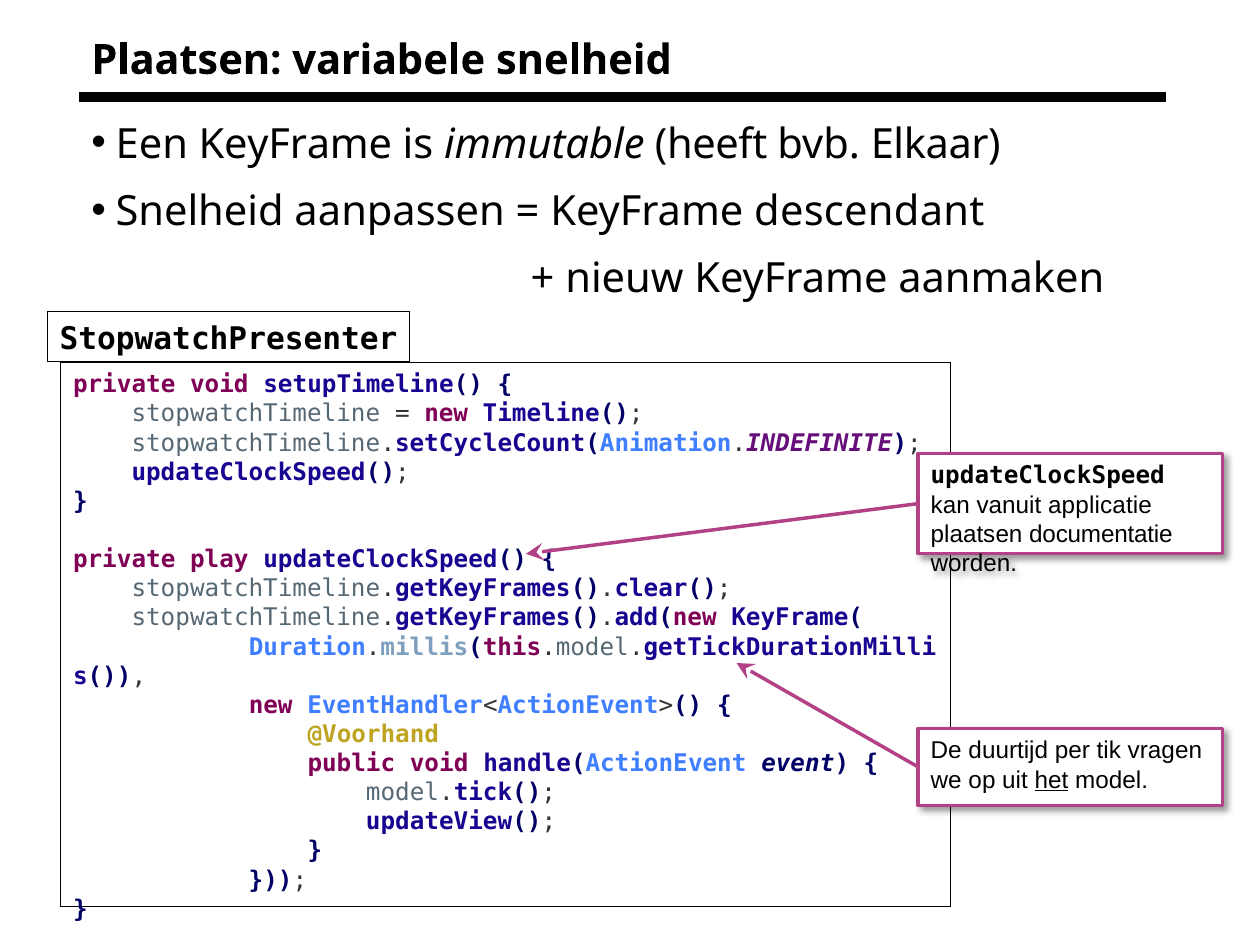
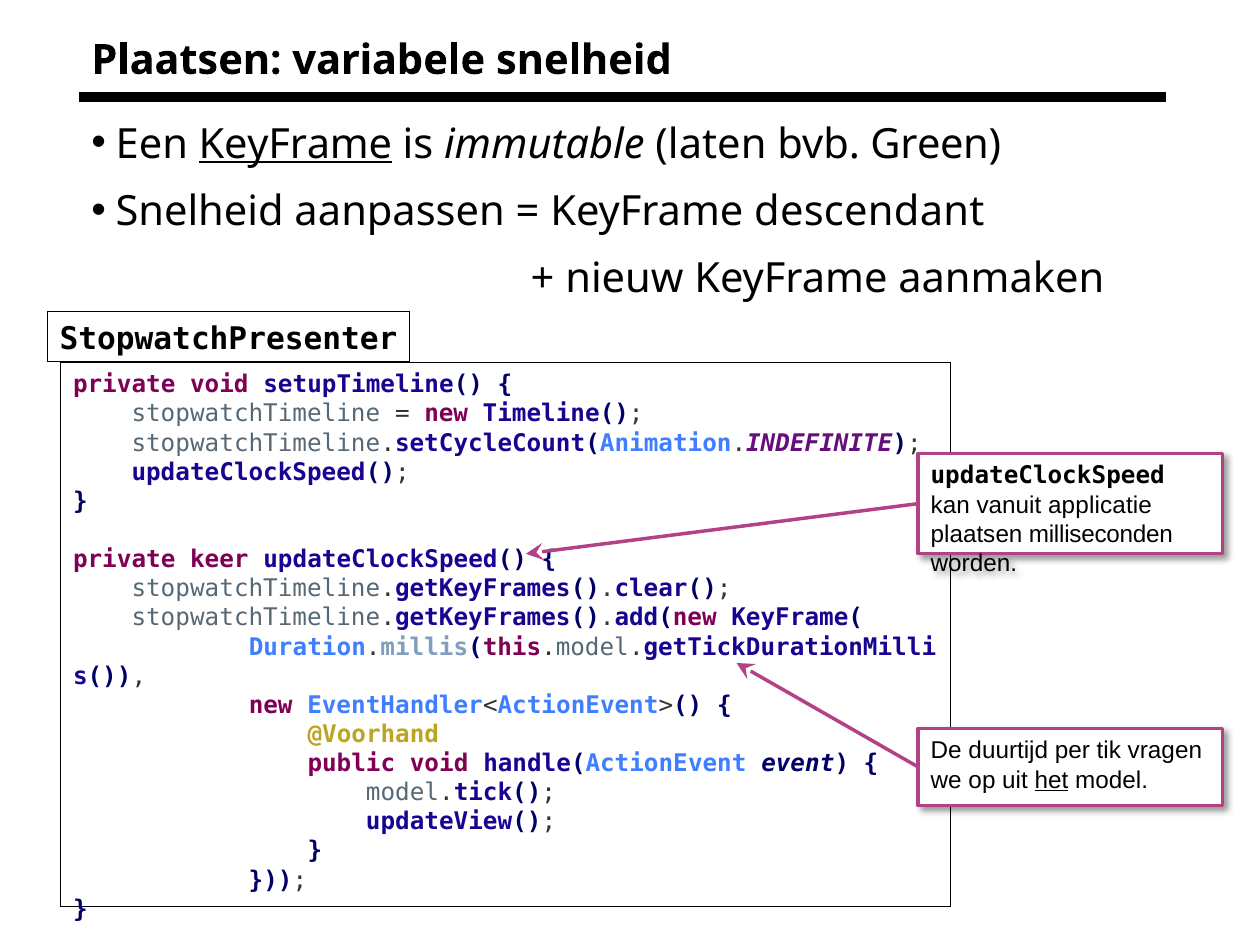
KeyFrame at (295, 144) underline: none -> present
heeft: heeft -> laten
Elkaar: Elkaar -> Green
documentatie: documentatie -> milliseconden
play: play -> keer
